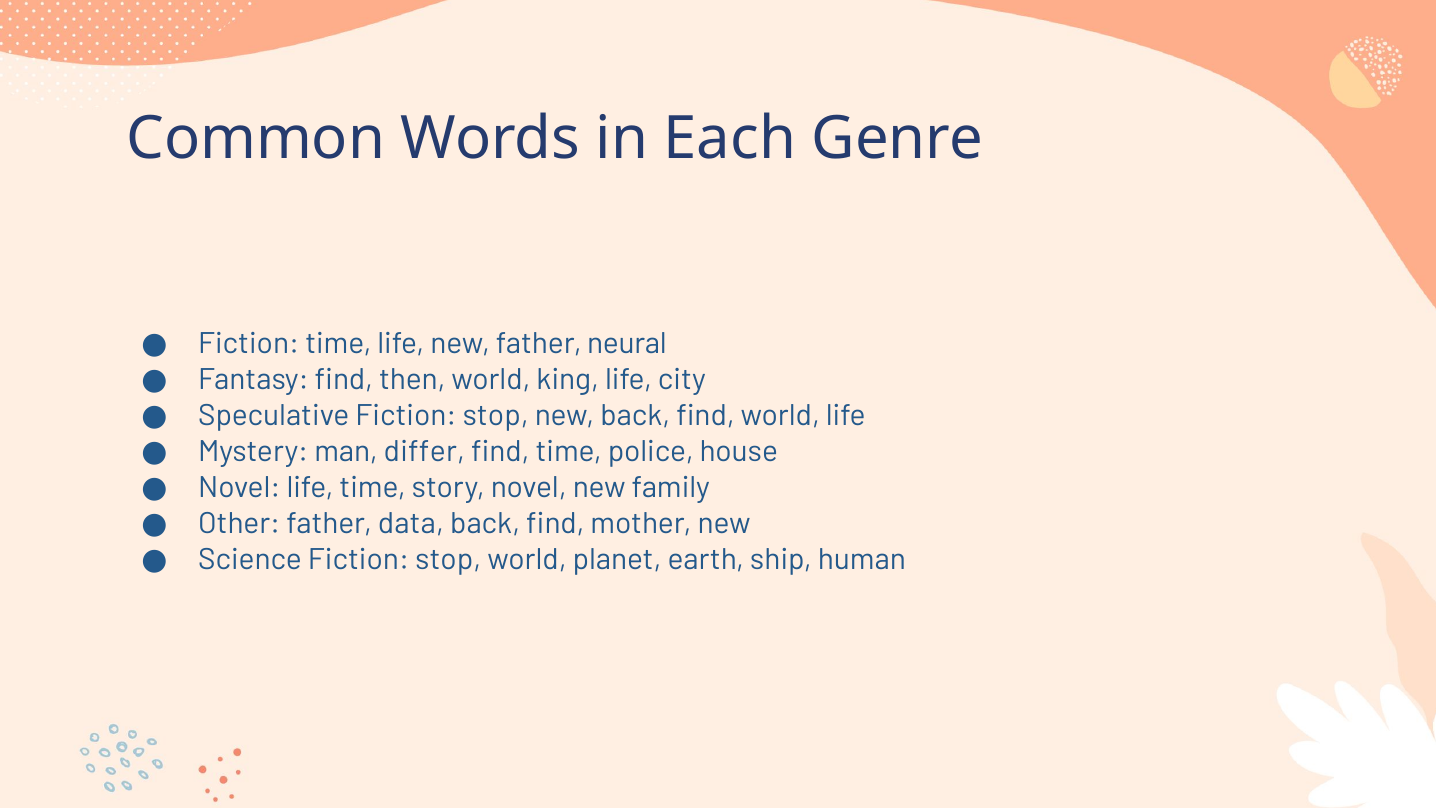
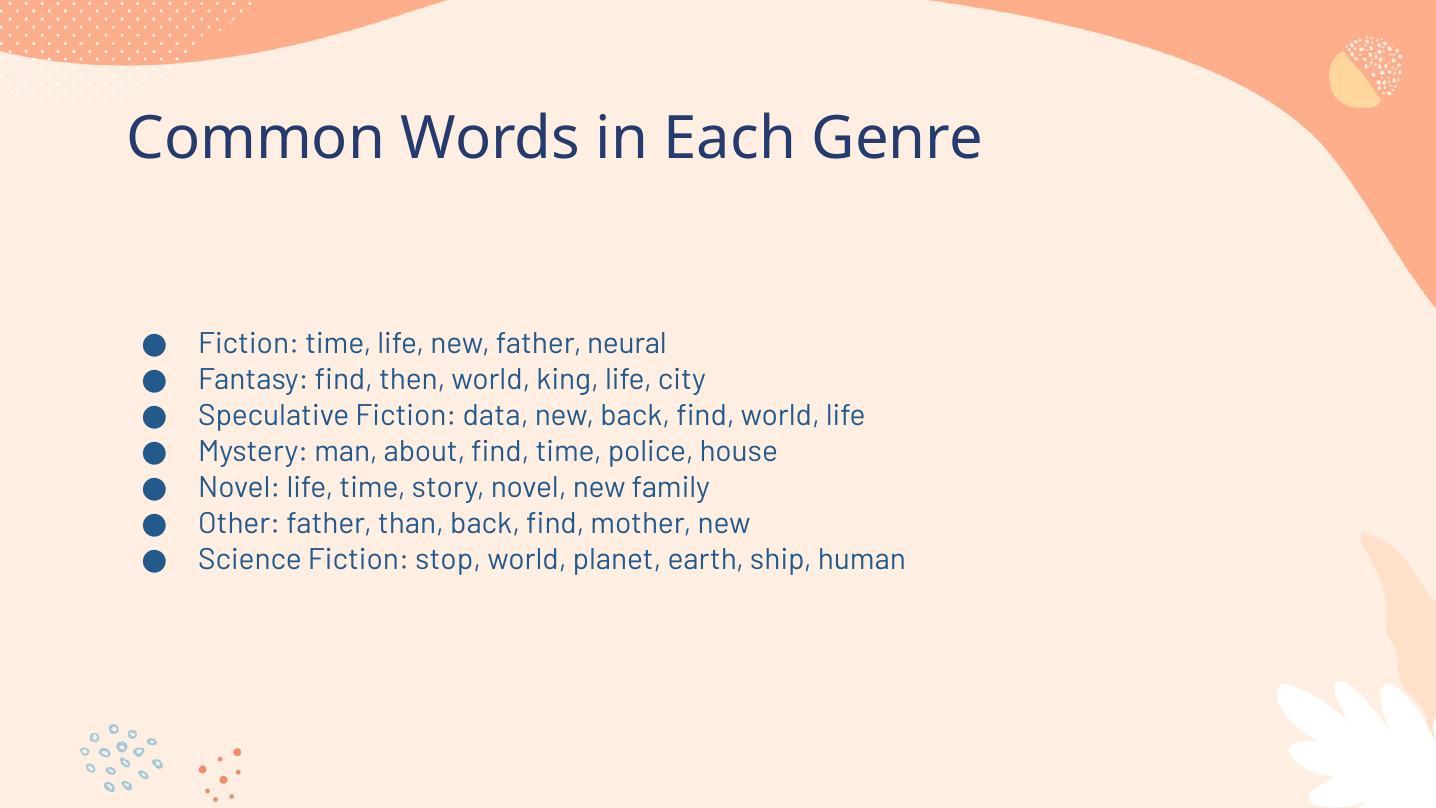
Speculative Fiction stop: stop -> data
differ: differ -> about
data: data -> than
